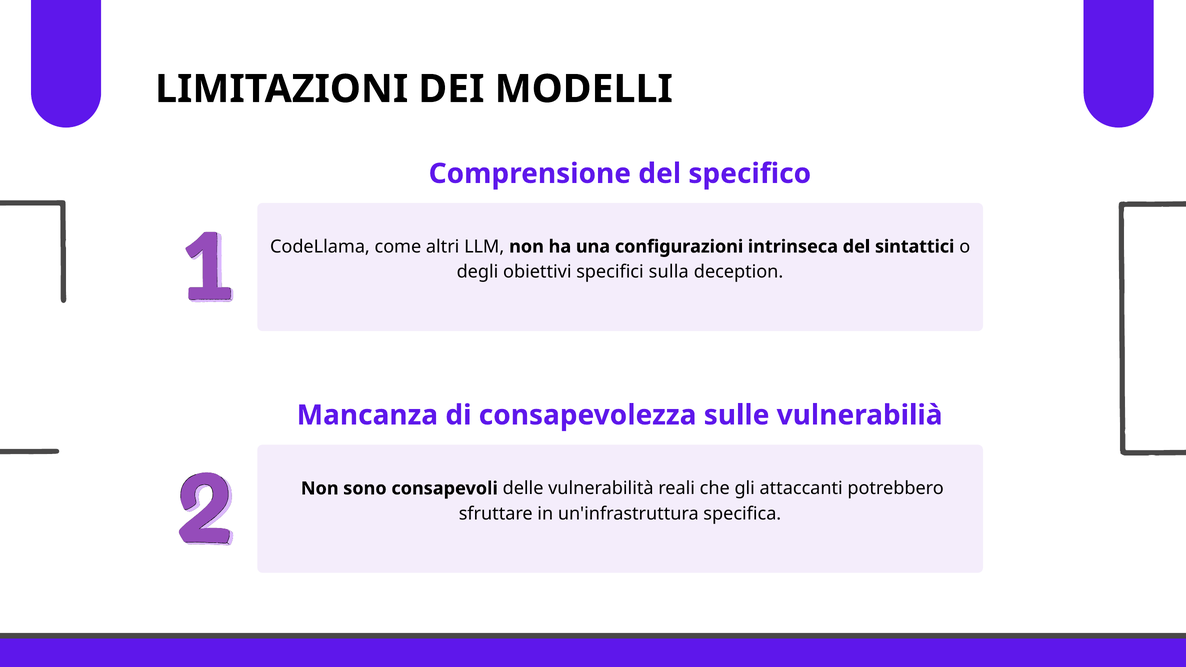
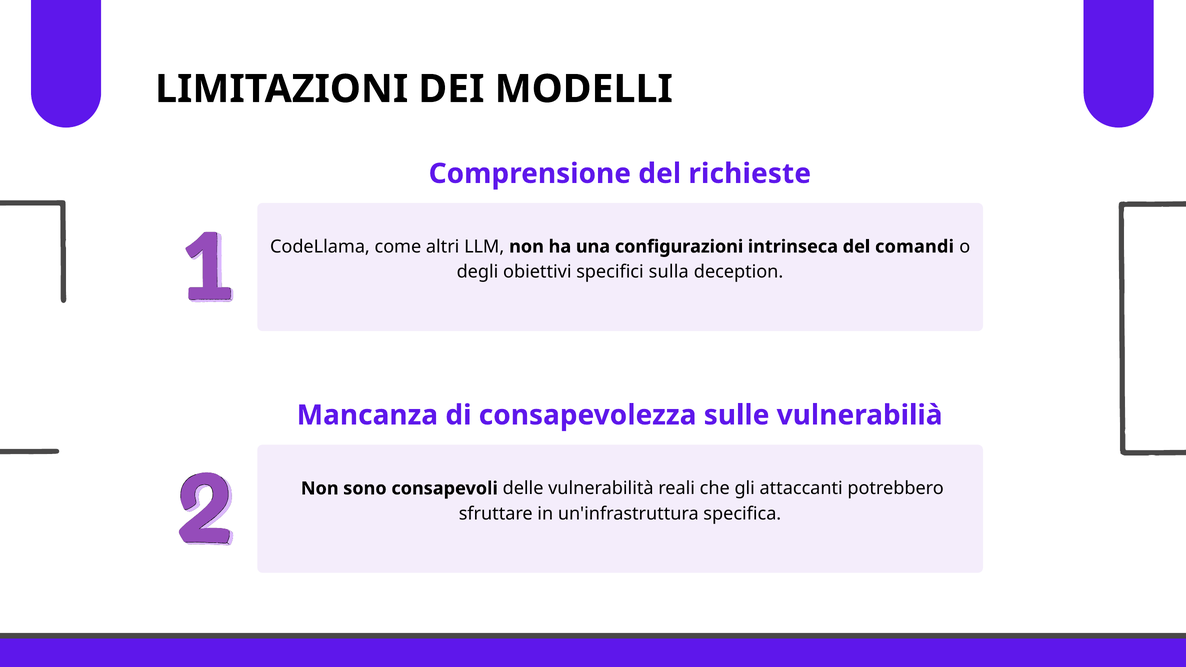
specifico: specifico -> richieste
sintattici: sintattici -> comandi
